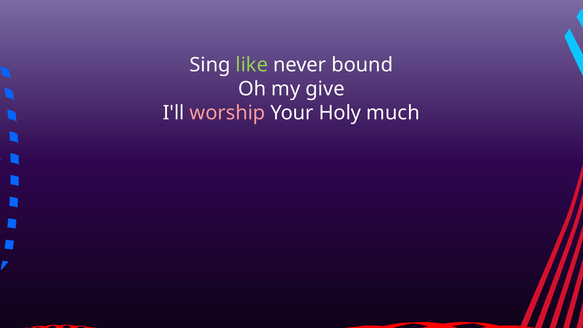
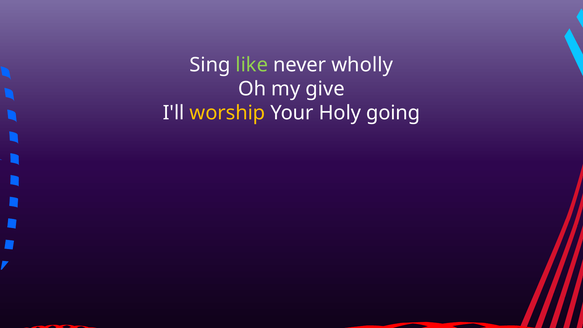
bound: bound -> wholly
worship colour: pink -> yellow
much: much -> going
